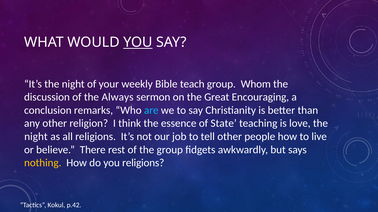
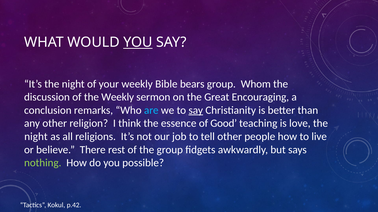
teach: teach -> bears
the Always: Always -> Weekly
say at (196, 111) underline: none -> present
State: State -> Good
nothing colour: yellow -> light green
you religions: religions -> possible
